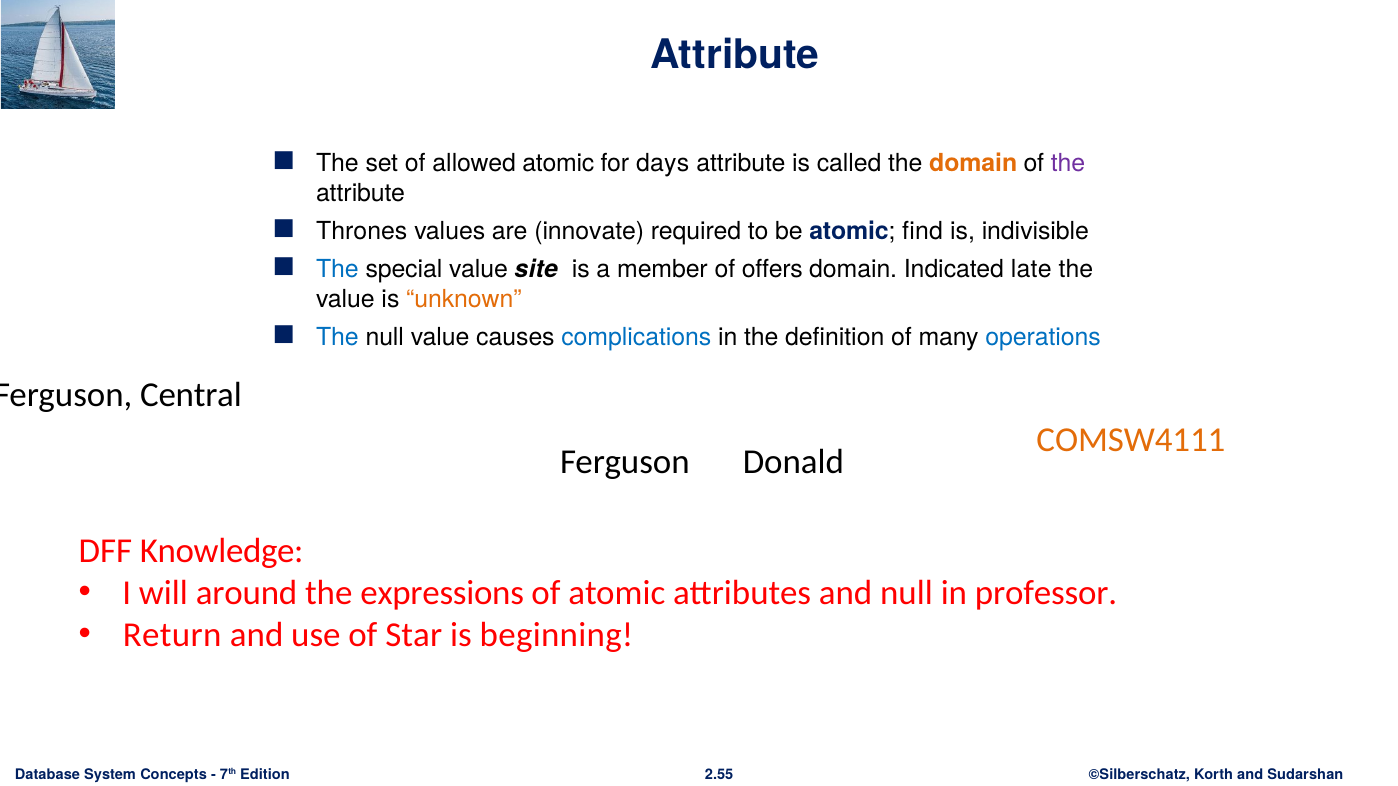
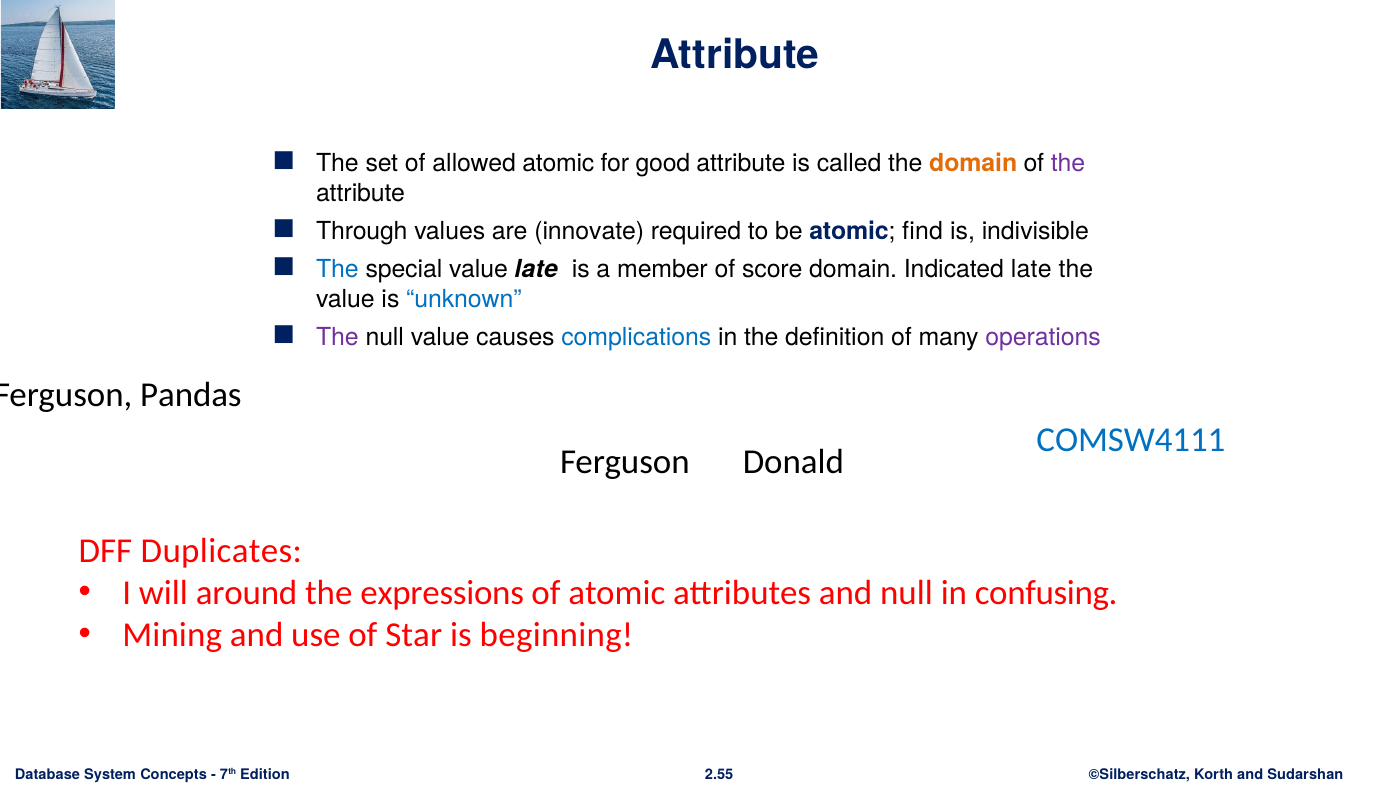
days: days -> good
Thrones: Thrones -> Through
value site: site -> late
offers: offers -> score
unknown colour: orange -> blue
The at (337, 338) colour: blue -> purple
operations colour: blue -> purple
Central: Central -> Pandas
COMSW4111 colour: orange -> blue
Knowledge: Knowledge -> Duplicates
professor: professor -> confusing
Return: Return -> Mining
